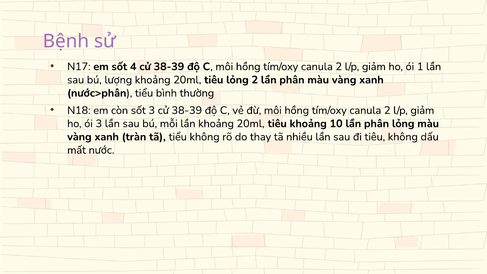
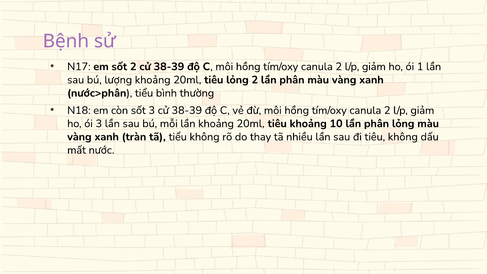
sốt 4: 4 -> 2
